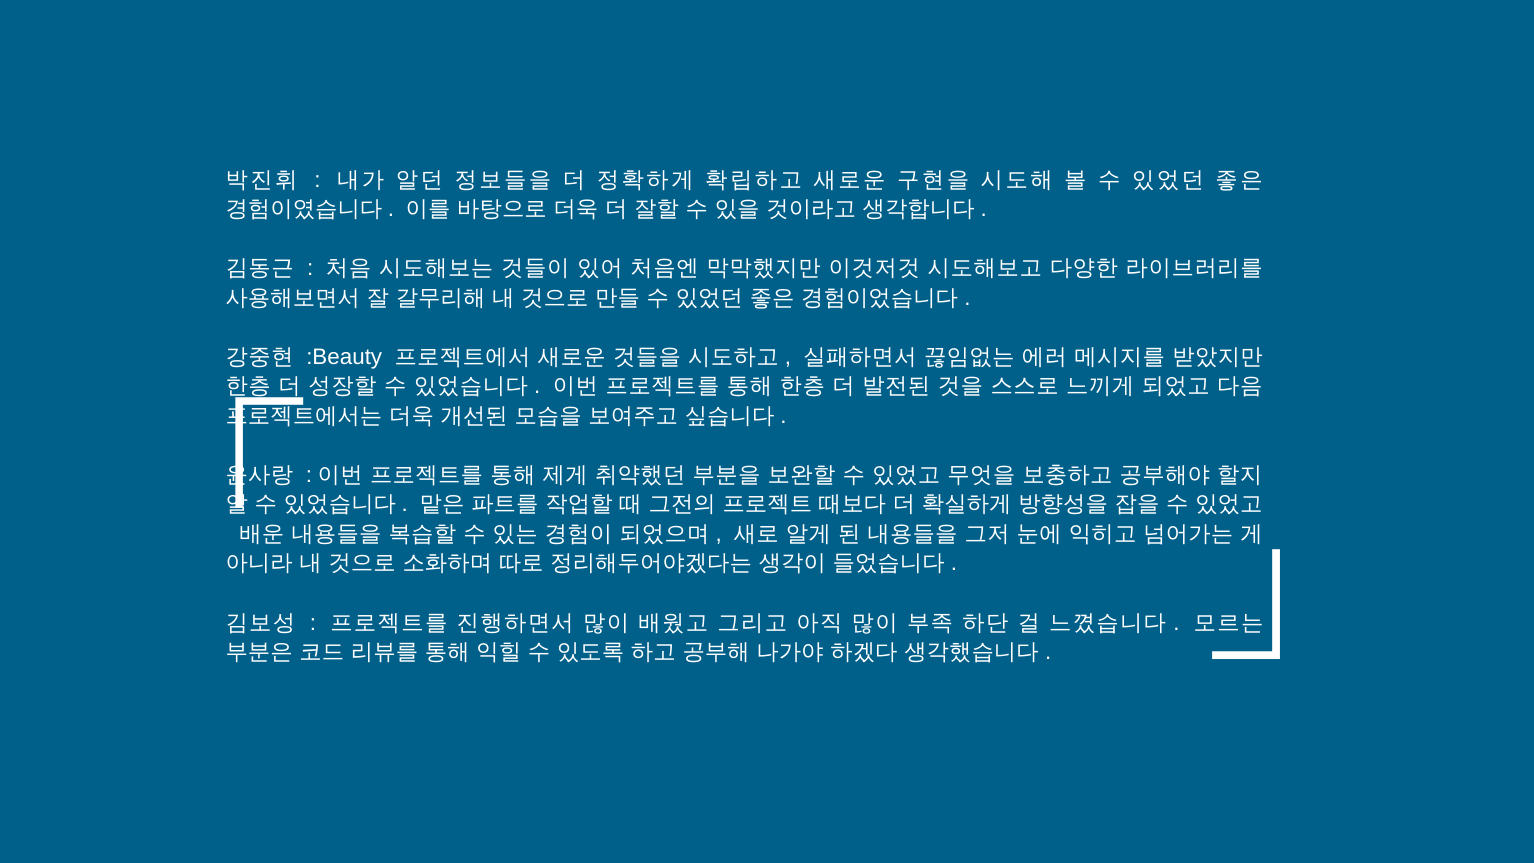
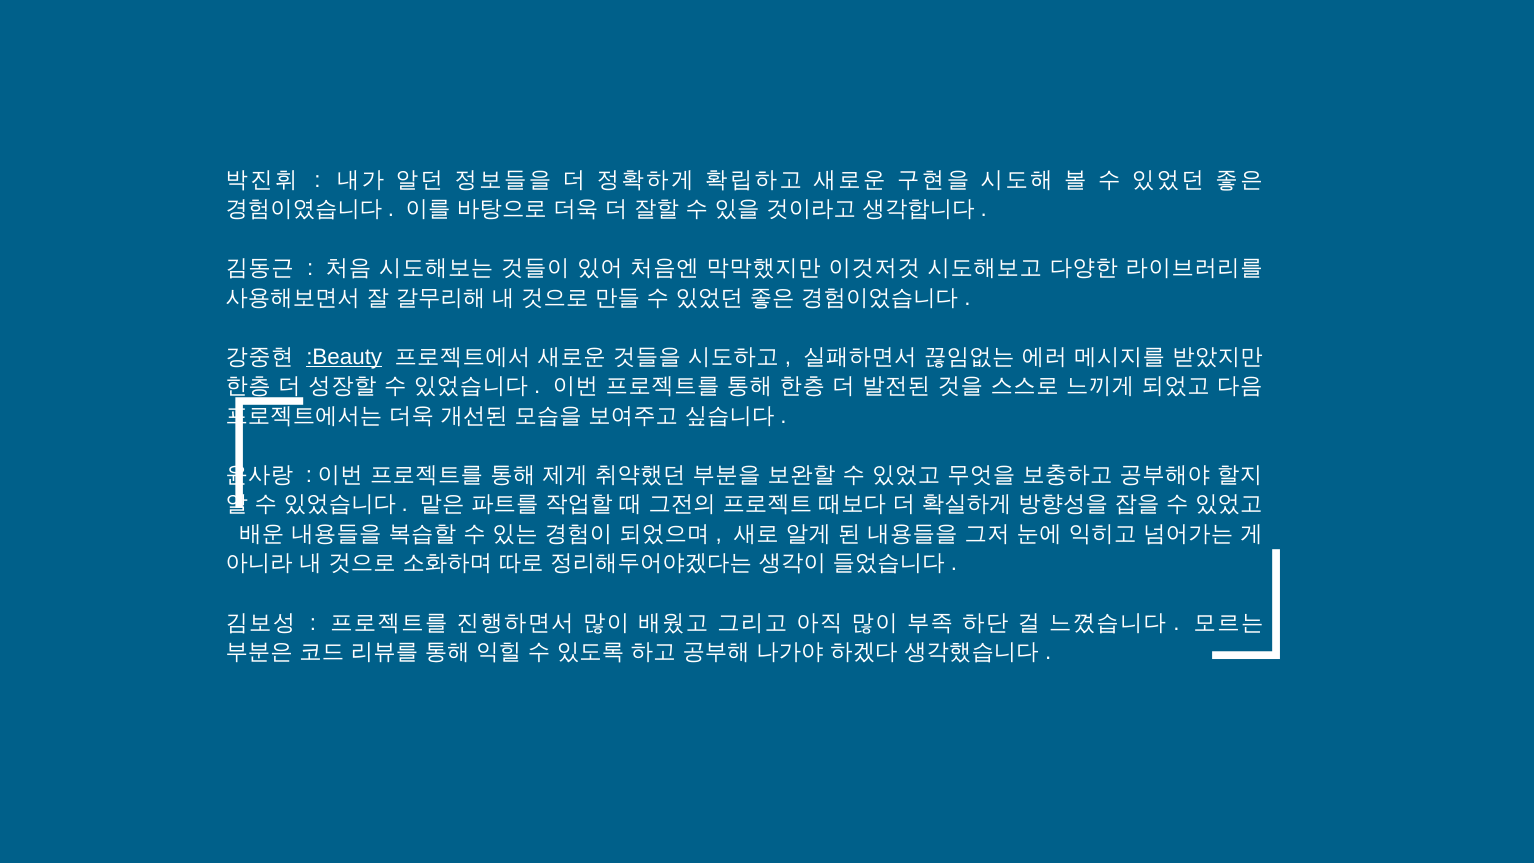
:Beauty underline: none -> present
